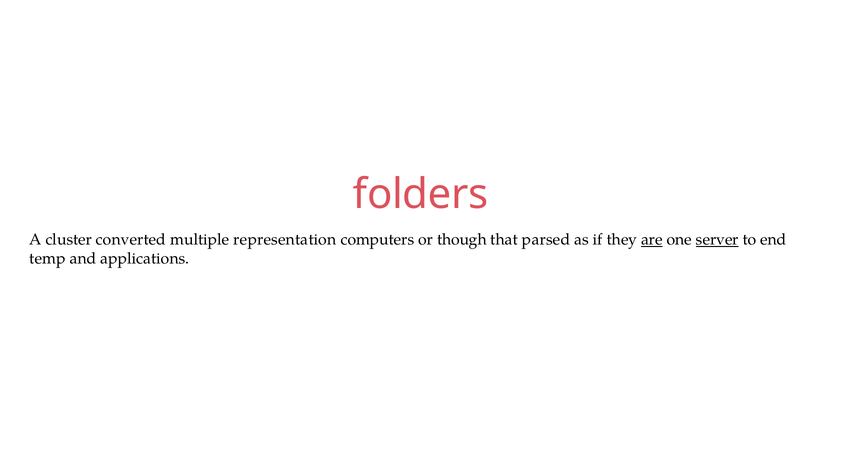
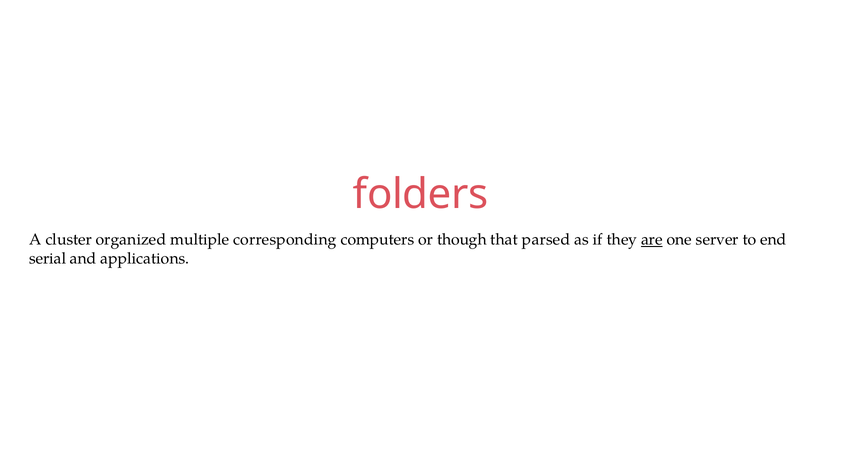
converted: converted -> organized
representation: representation -> corresponding
server underline: present -> none
temp: temp -> serial
